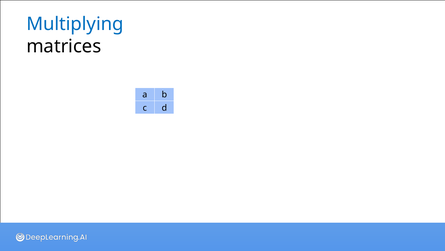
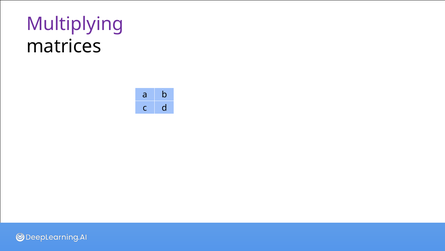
Multiplying colour: blue -> purple
